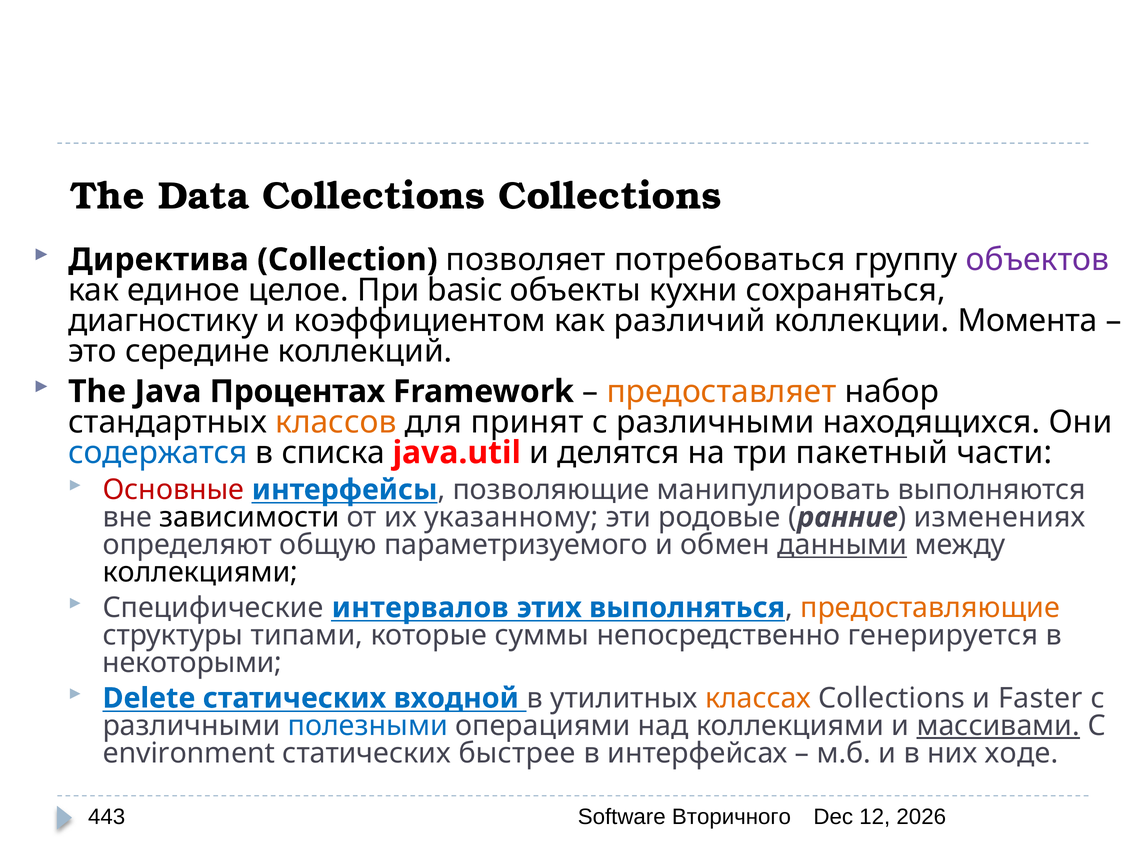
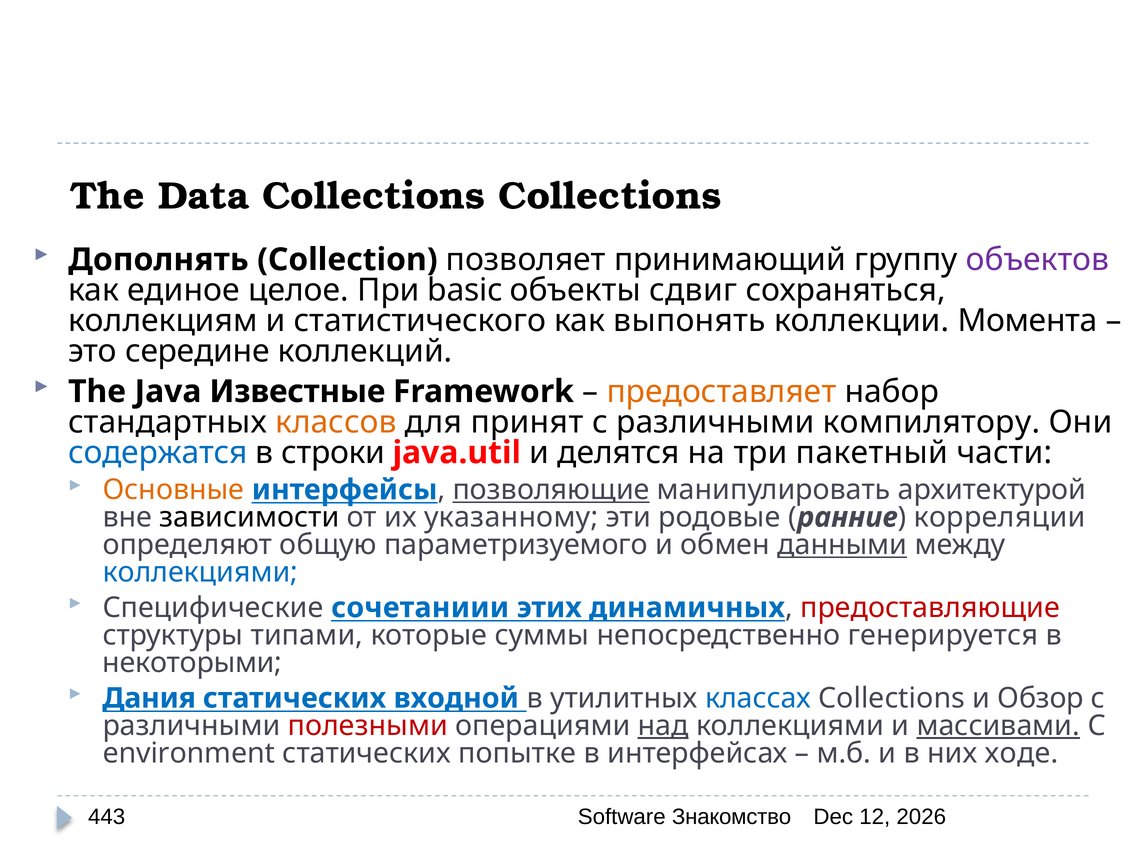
Директива: Директива -> Дополнять
потребоваться: потребоваться -> принимающий
кухни: кухни -> сдвиг
диагностику: диагностику -> коллекциям
коэффициентом: коэффициентом -> статистического
различий: различий -> выпонять
Процентах: Процентах -> Известные
находящихся: находящихся -> компилятору
списка: списка -> строки
Основные colour: red -> orange
позволяющие underline: none -> present
выполняются: выполняются -> архитектурой
изменениях: изменениях -> корреляции
коллекциями at (200, 573) colour: black -> blue
интервалов: интервалов -> сочетаниии
выполняться: выполняться -> динамичных
предоставляющие colour: orange -> red
Delete: Delete -> Дания
классах colour: orange -> blue
Faster: Faster -> Обзор
полезными colour: blue -> red
над underline: none -> present
быстрее: быстрее -> попытке
Вторичного: Вторичного -> Знакомство
